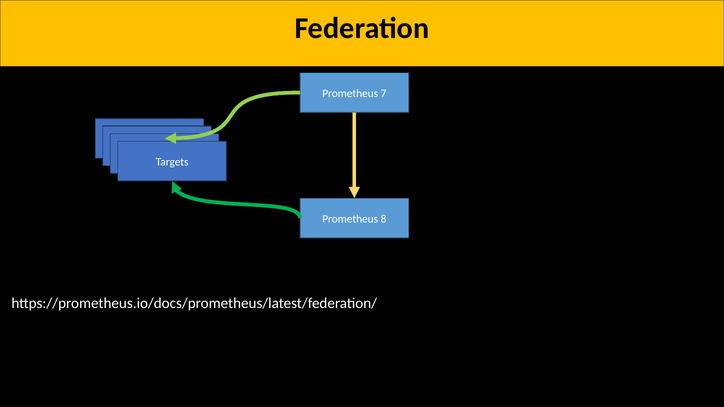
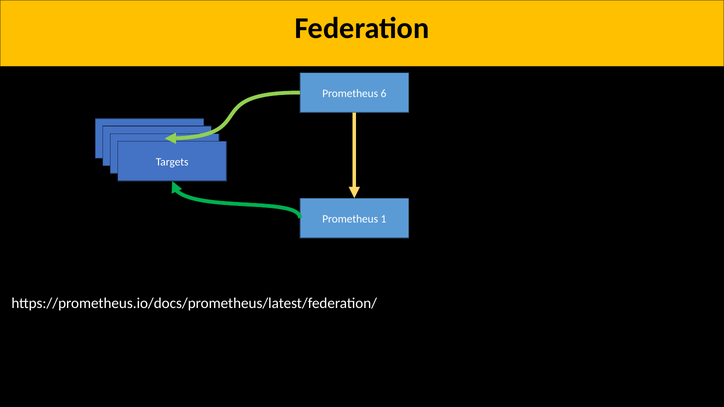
7: 7 -> 6
8: 8 -> 1
